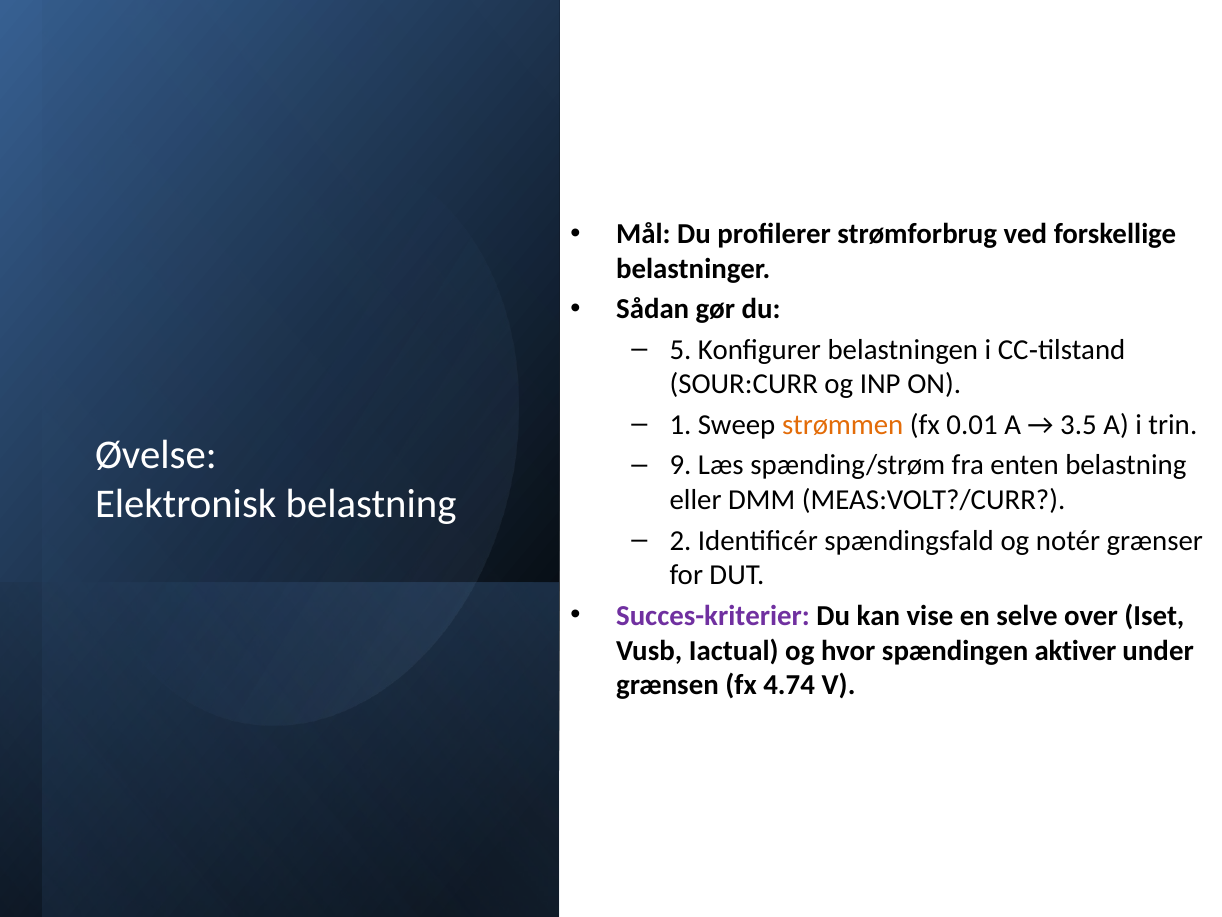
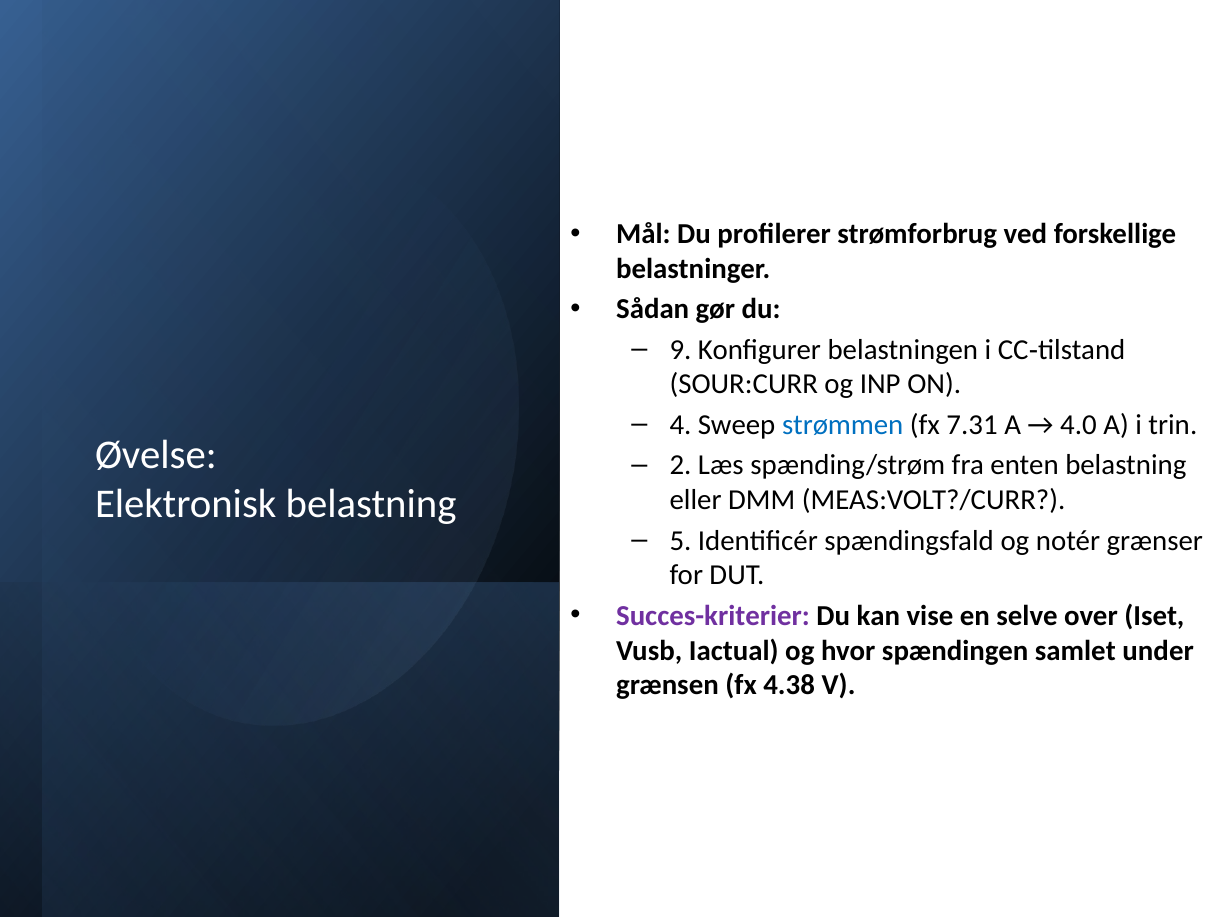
5: 5 -> 9
1: 1 -> 4
strømmen colour: orange -> blue
0.01: 0.01 -> 7.31
3.5: 3.5 -> 4.0
9: 9 -> 2
2: 2 -> 5
aktiver: aktiver -> samlet
4.74: 4.74 -> 4.38
